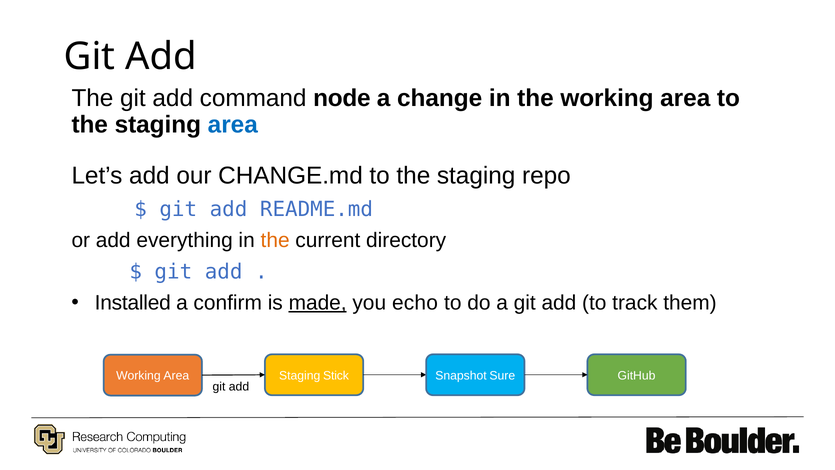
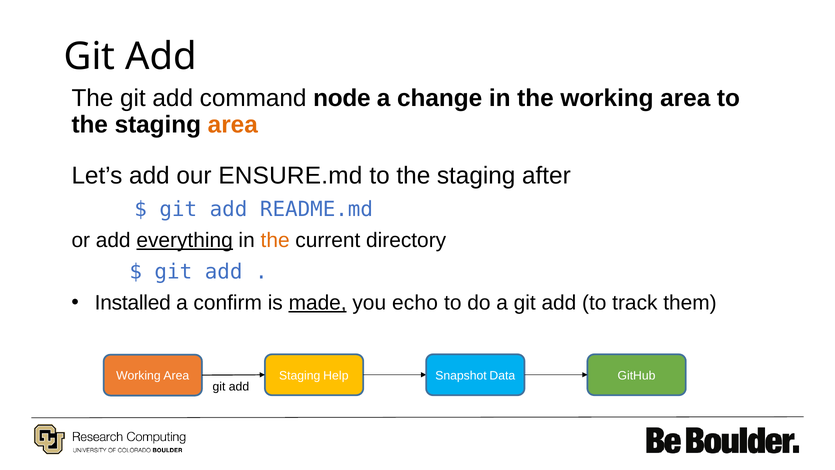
area at (233, 125) colour: blue -> orange
CHANGE.md: CHANGE.md -> ENSURE.md
repo: repo -> after
everything underline: none -> present
Sure: Sure -> Data
Stick: Stick -> Help
